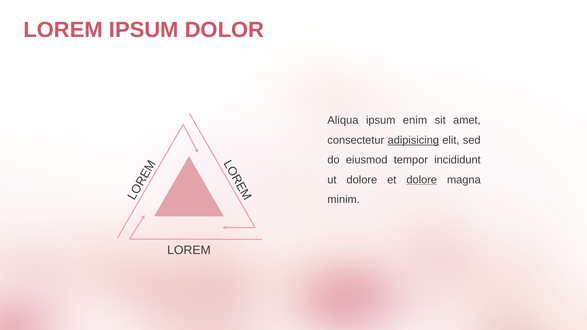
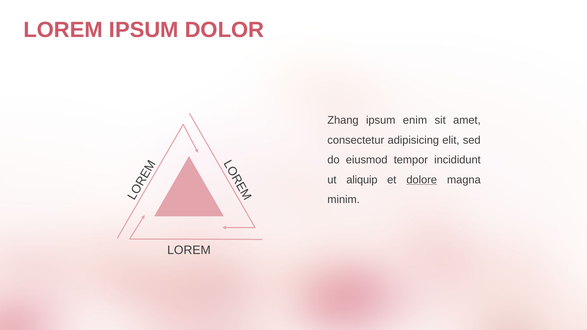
Aliqua: Aliqua -> Zhang
adipisicing underline: present -> none
ut dolore: dolore -> aliquip
